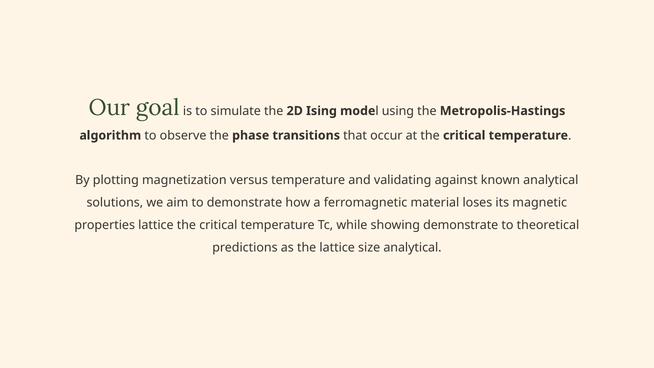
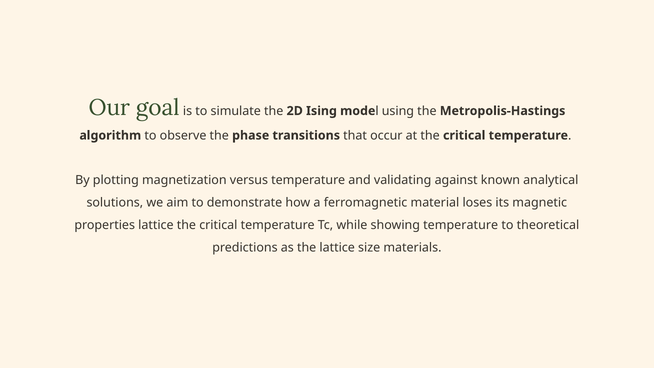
showing demonstrate: demonstrate -> temperature
size analytical: analytical -> materials
